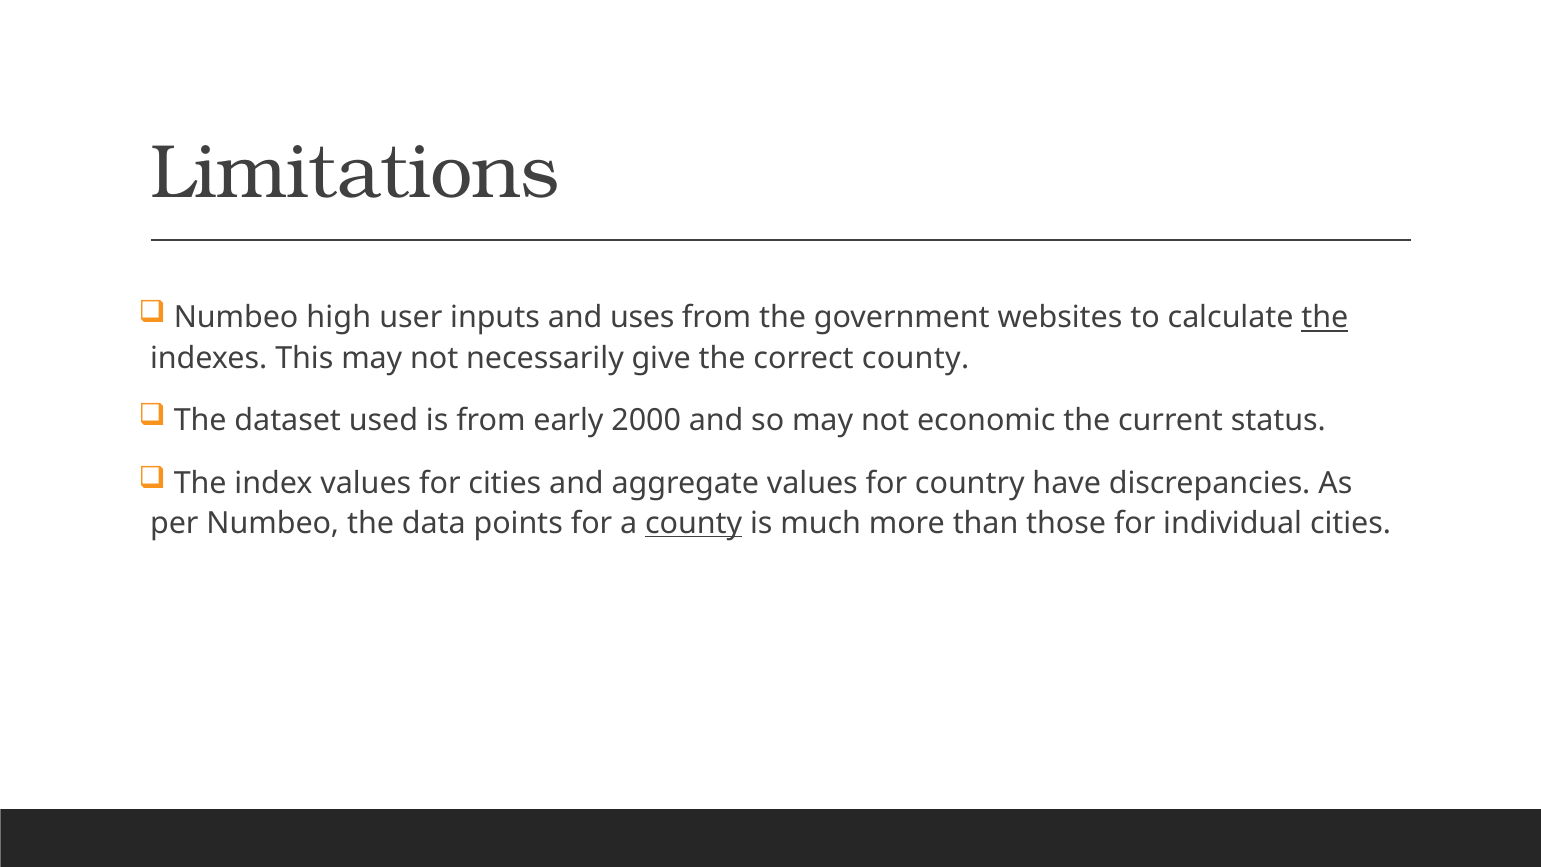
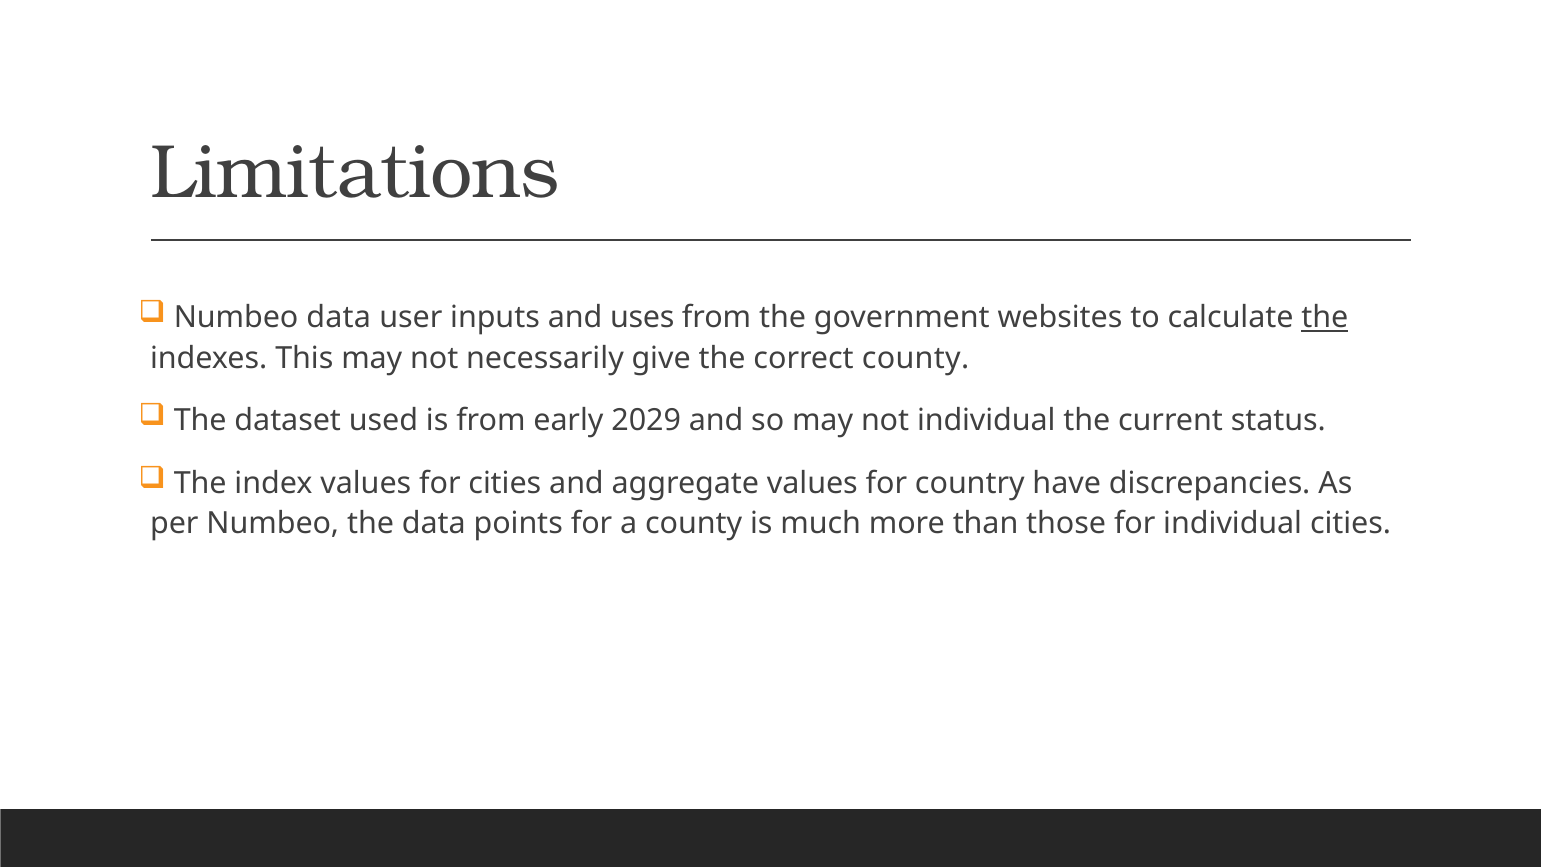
Numbeo high: high -> data
2000: 2000 -> 2029
not economic: economic -> individual
county at (694, 523) underline: present -> none
